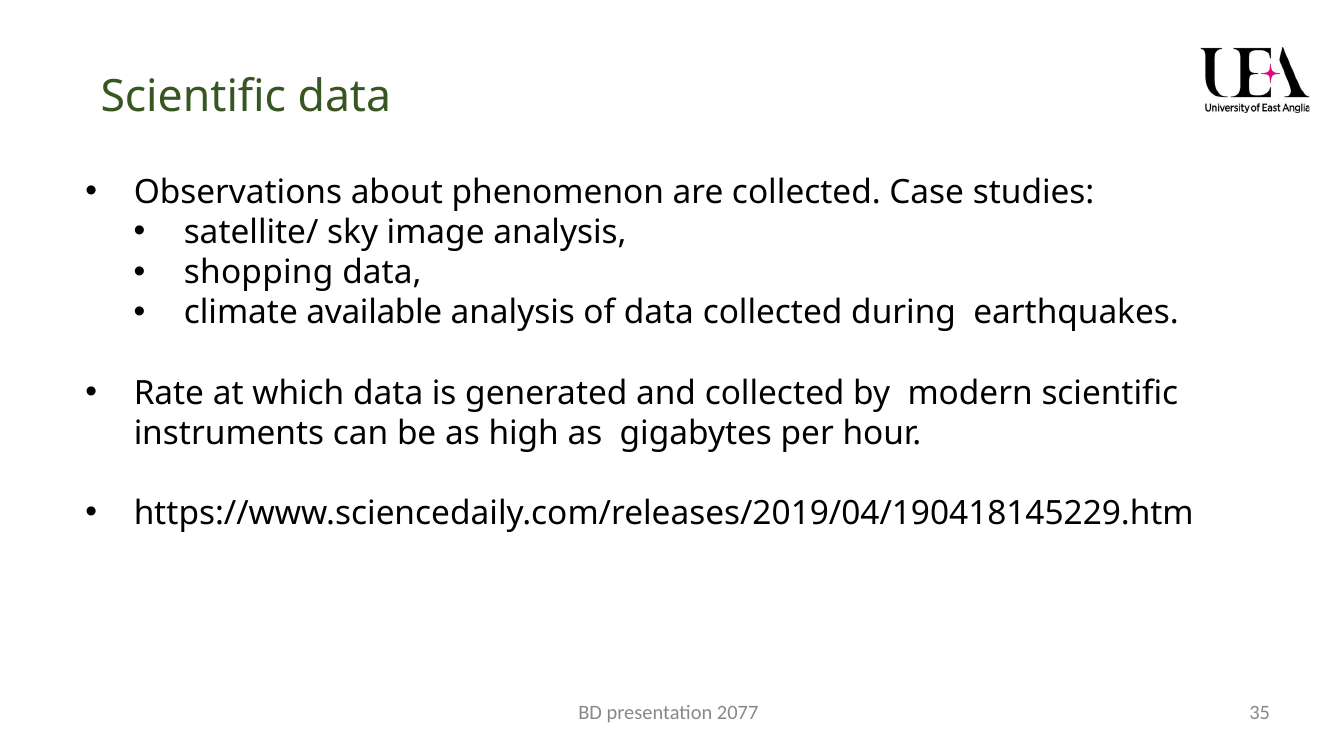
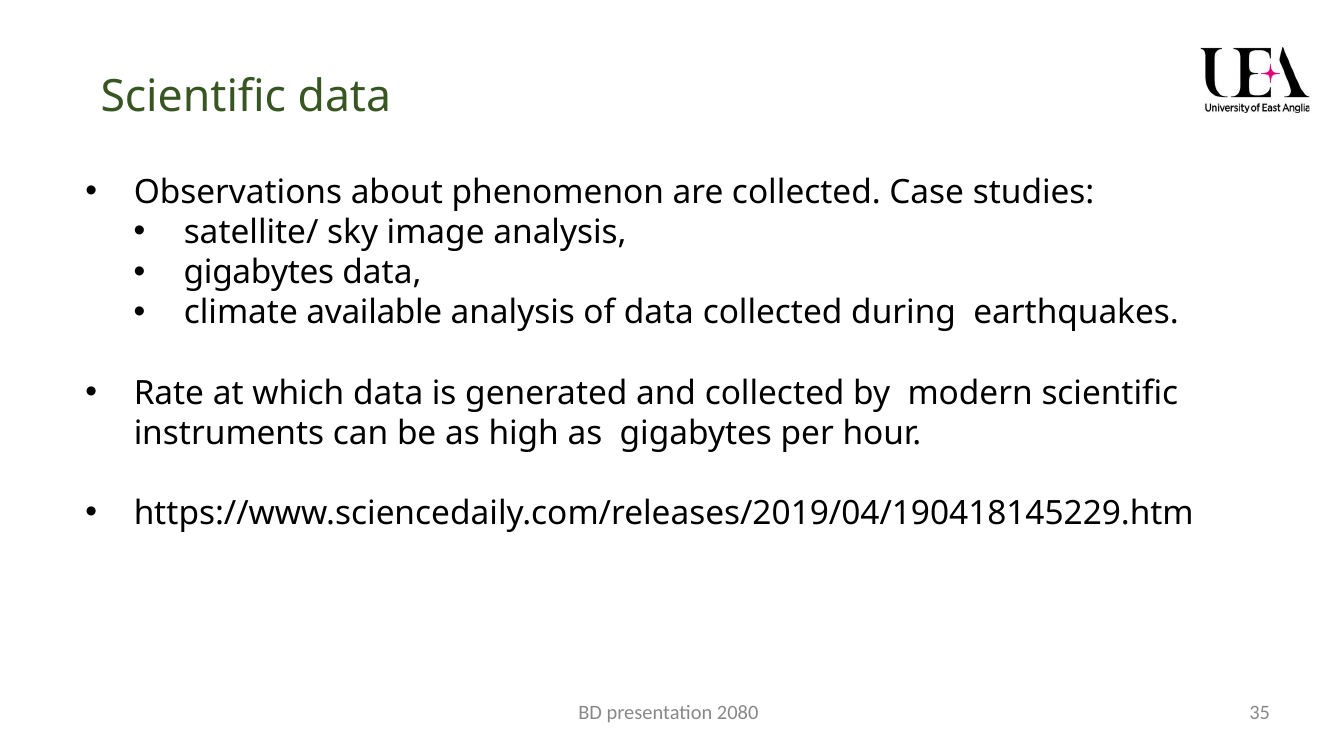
shopping at (259, 273): shopping -> gigabytes
2077: 2077 -> 2080
